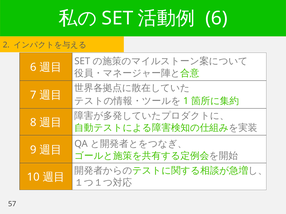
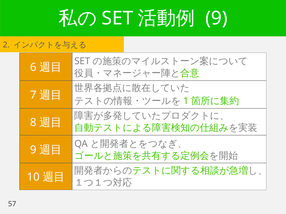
6 at (216, 18): 6 -> 9
